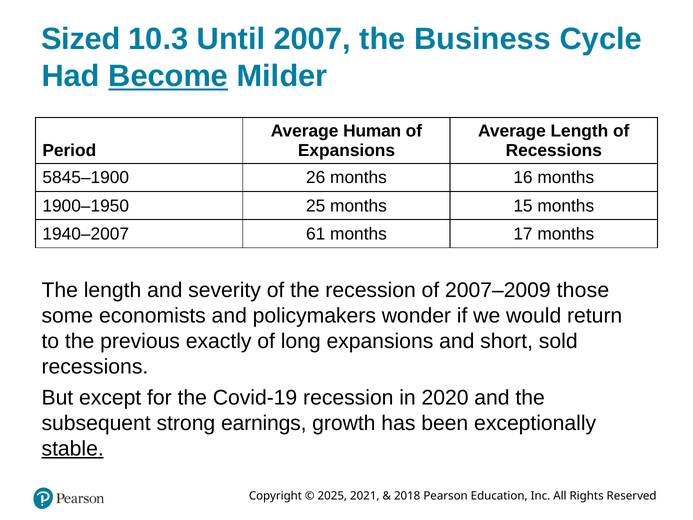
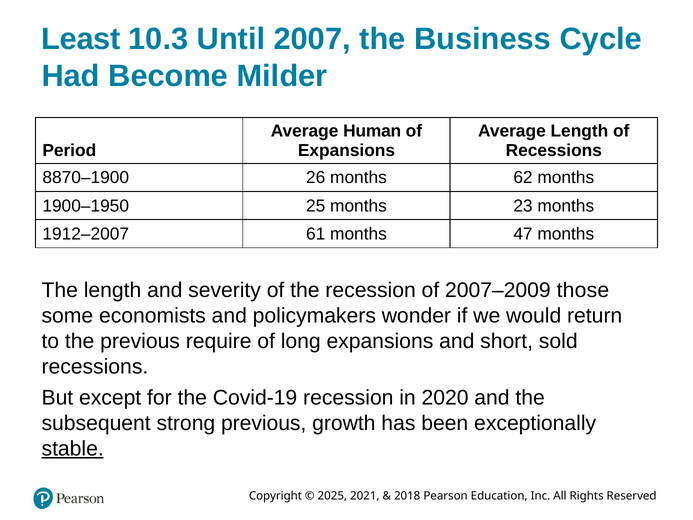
Sized: Sized -> Least
Become underline: present -> none
5845–1900: 5845–1900 -> 8870–1900
16: 16 -> 62
15: 15 -> 23
1940–2007: 1940–2007 -> 1912–2007
17: 17 -> 47
exactly: exactly -> require
strong earnings: earnings -> previous
